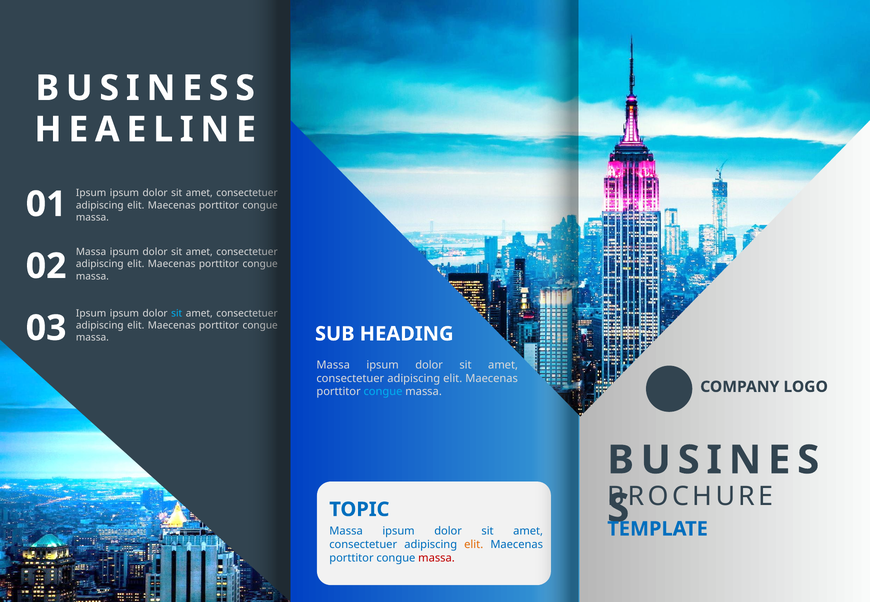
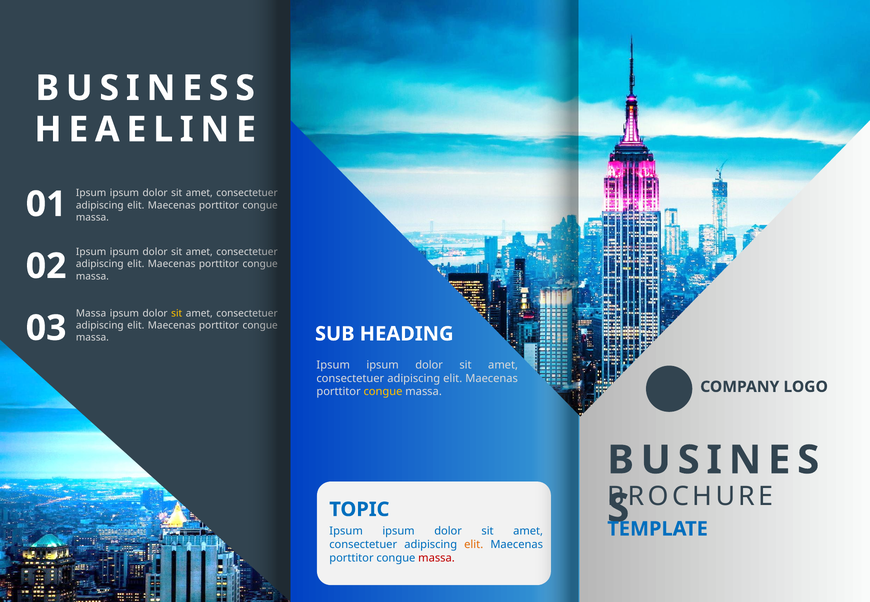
Massa at (91, 252): Massa -> Ipsum
Ipsum at (91, 313): Ipsum -> Massa
sit at (177, 313) colour: light blue -> yellow
Massa at (333, 365): Massa -> Ipsum
congue at (383, 392) colour: light blue -> yellow
Massa at (346, 531): Massa -> Ipsum
